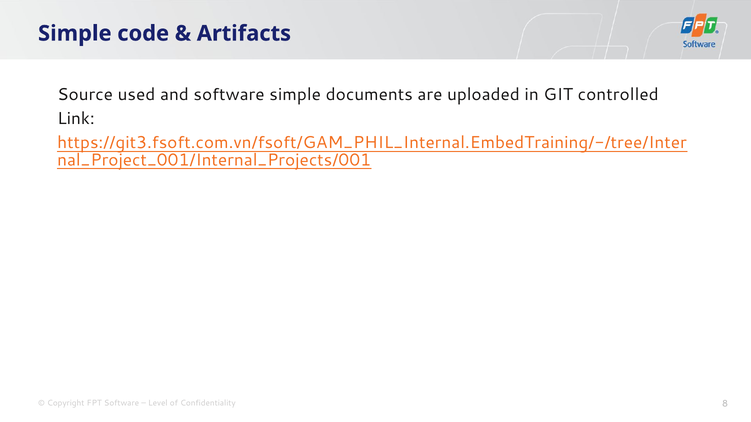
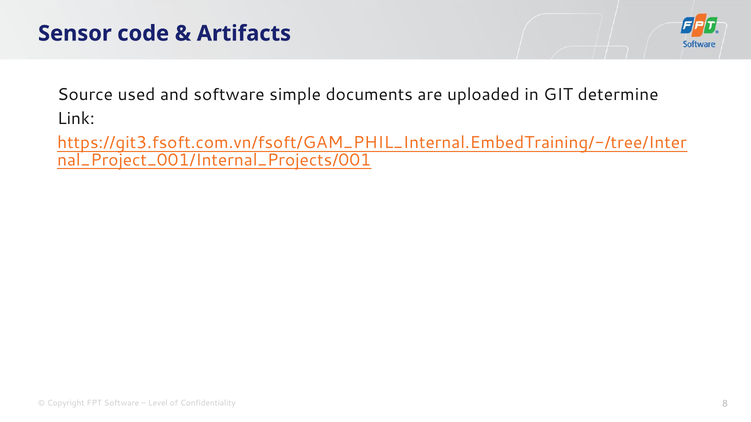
Simple at (75, 33): Simple -> Sensor
controlled: controlled -> determine
